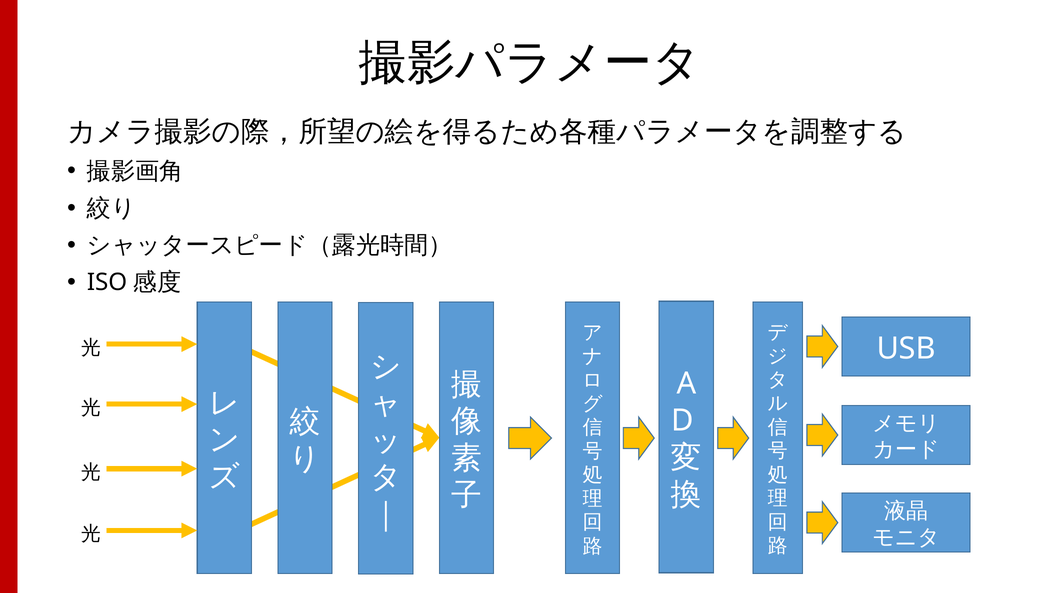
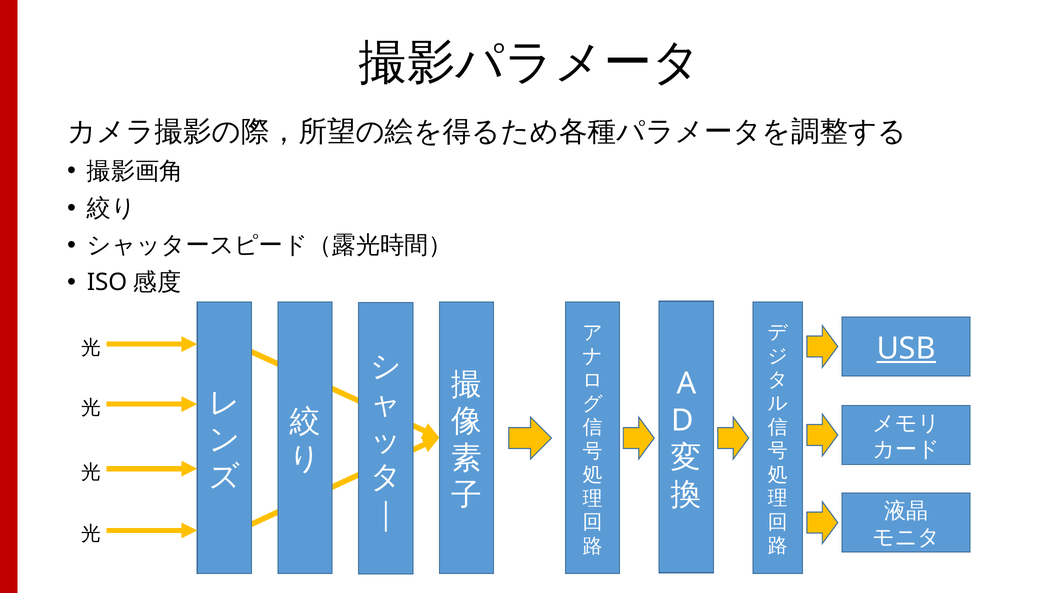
USB underline: none -> present
